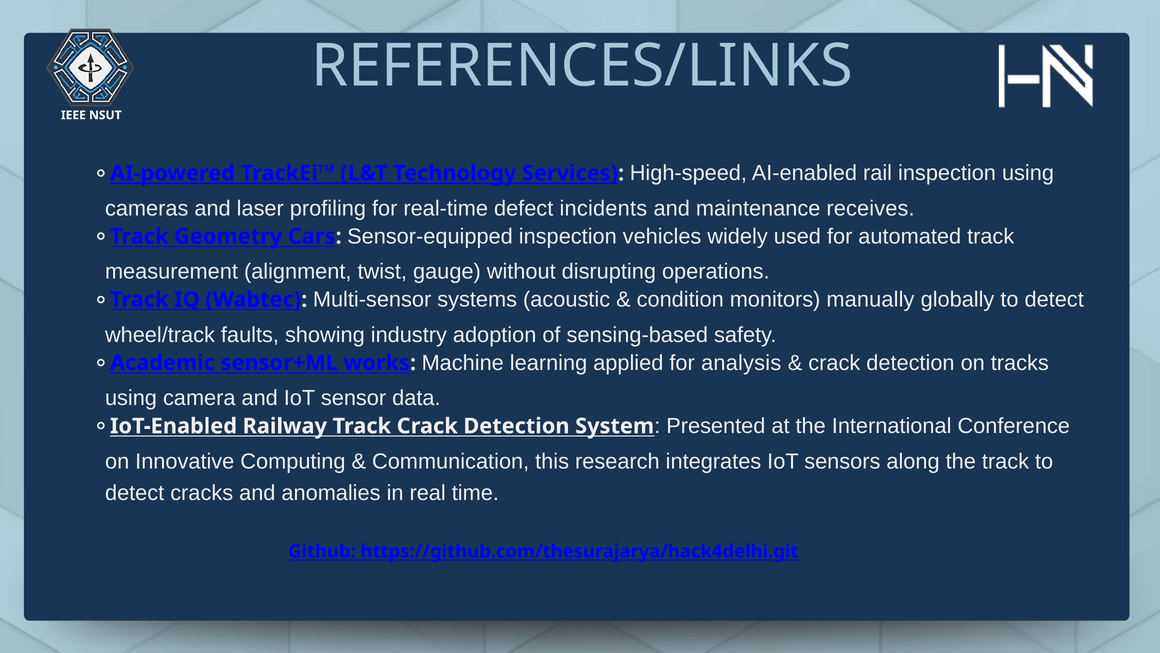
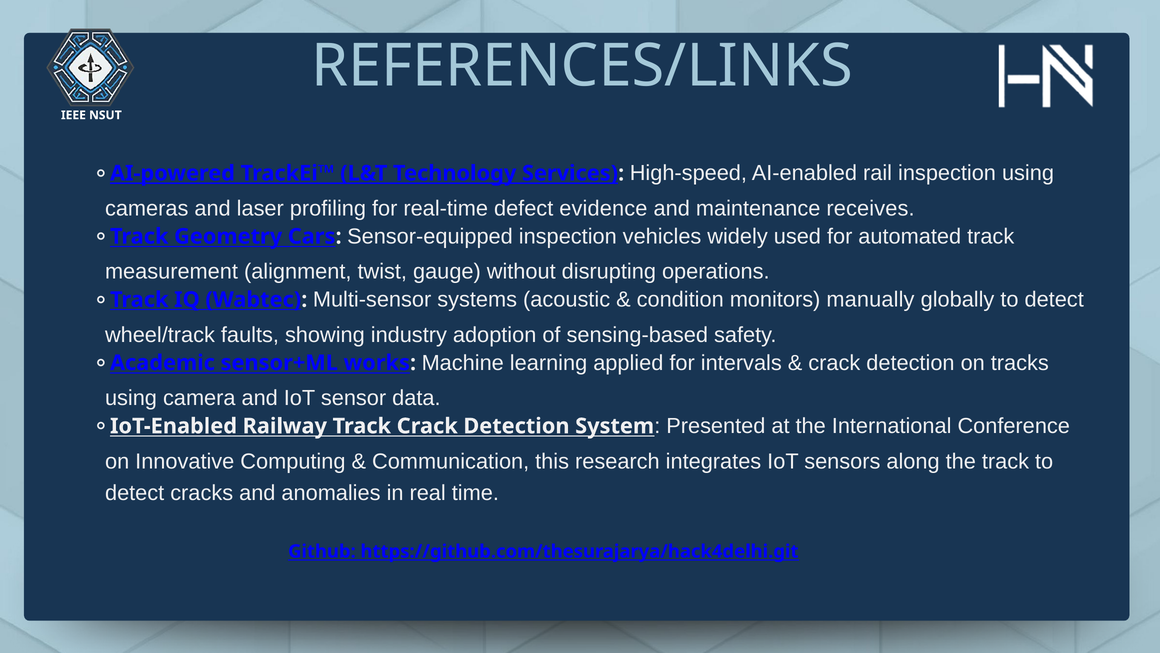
incidents: incidents -> evidence
analysis: analysis -> intervals
